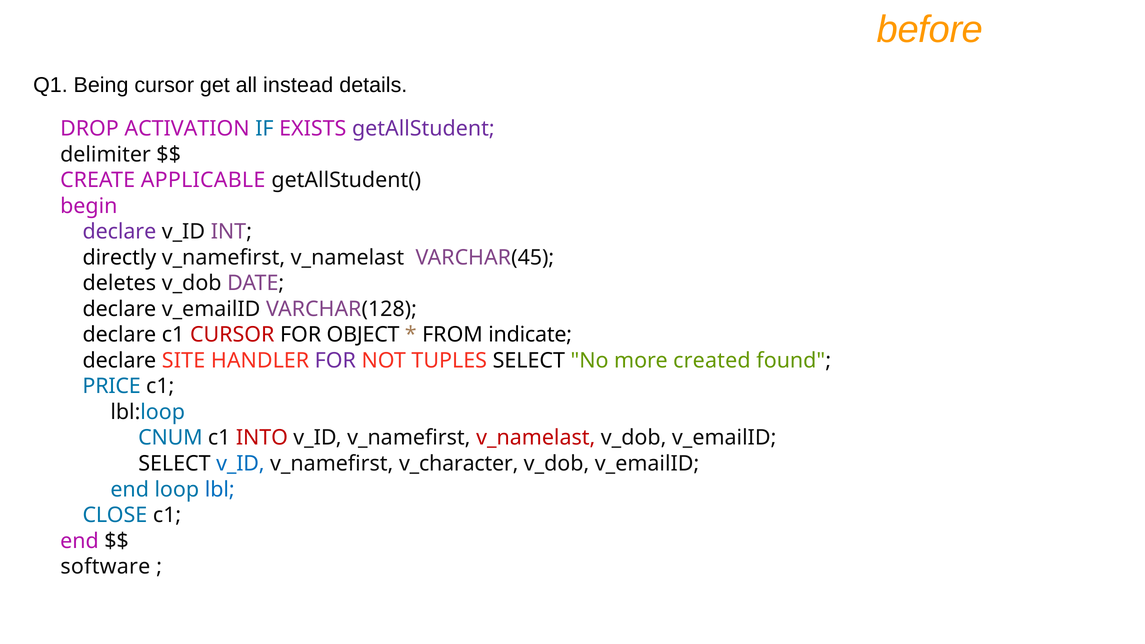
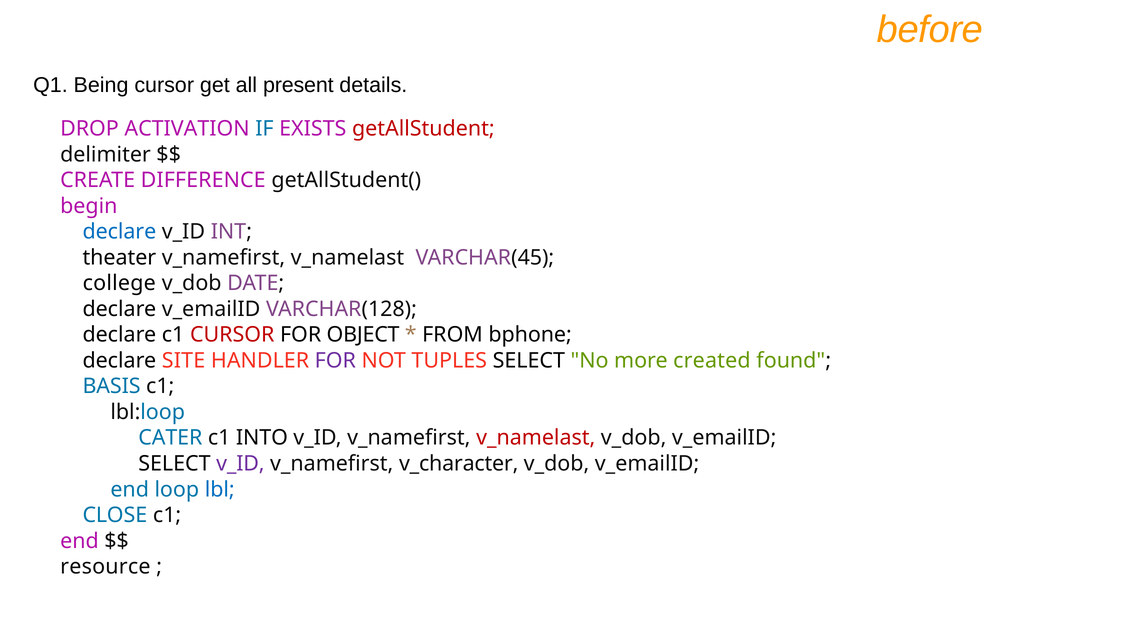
instead: instead -> present
getAllStudent colour: purple -> red
APPLICABLE: APPLICABLE -> DIFFERENCE
declare at (119, 232) colour: purple -> blue
directly: directly -> theater
deletes: deletes -> college
indicate: indicate -> bphone
PRICE: PRICE -> BASIS
CNUM: CNUM -> CATER
INTO colour: red -> black
v_ID at (240, 464) colour: blue -> purple
software: software -> resource
